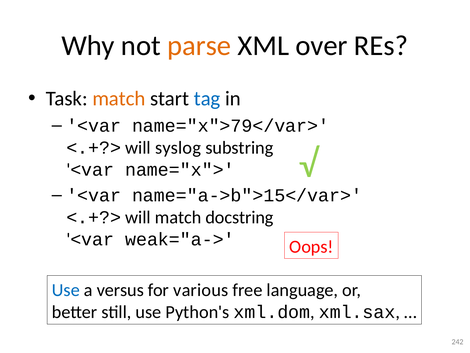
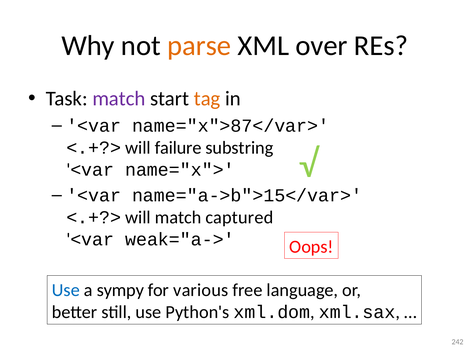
match at (119, 99) colour: orange -> purple
tag colour: blue -> orange
name="x">79</var>: name="x">79</var> -> name="x">87</var>
syslog: syslog -> failure
docstring: docstring -> captured
versus: versus -> sympy
